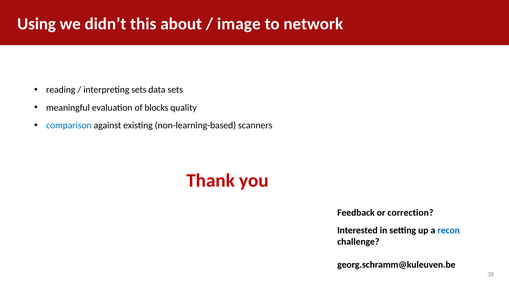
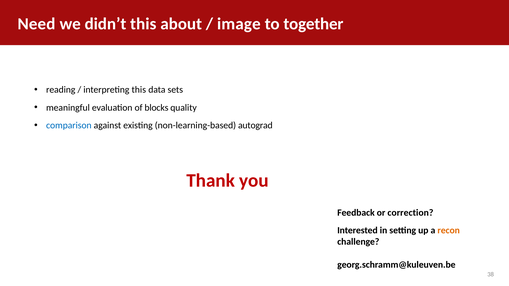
Using: Using -> Need
network: network -> together
interpreting sets: sets -> this
scanners: scanners -> autograd
recon colour: blue -> orange
